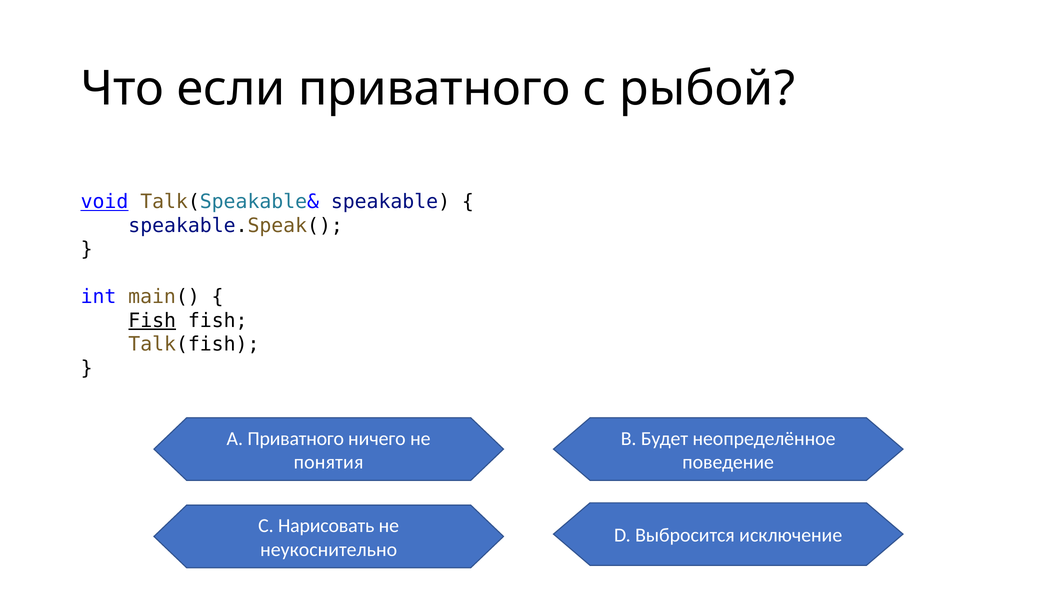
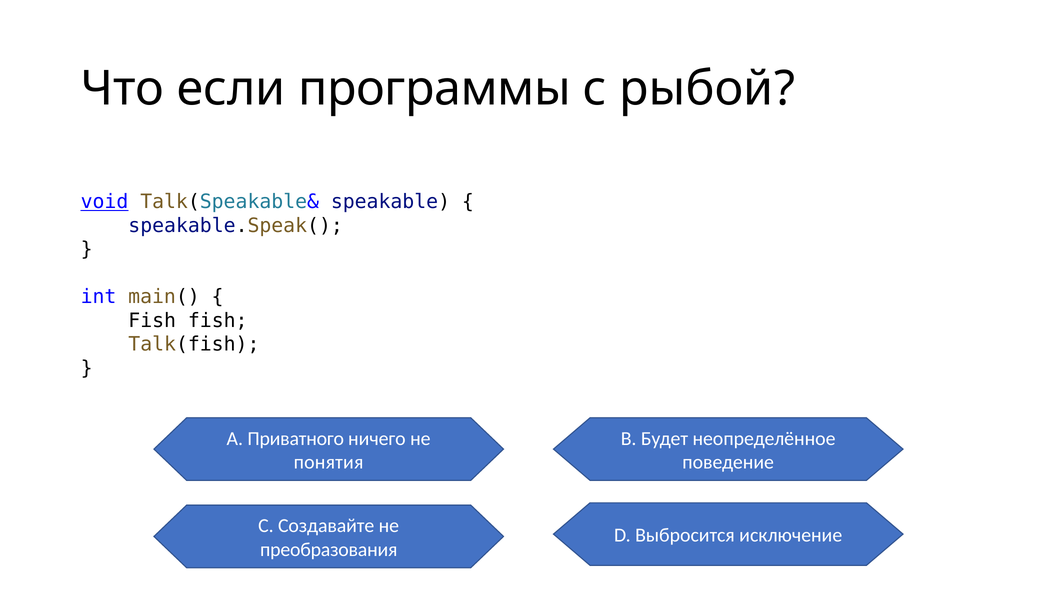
если приватного: приватного -> программы
Fish at (152, 321) underline: present -> none
Нарисовать: Нарисовать -> Создавайте
неукоснительно: неукоснительно -> преобразования
